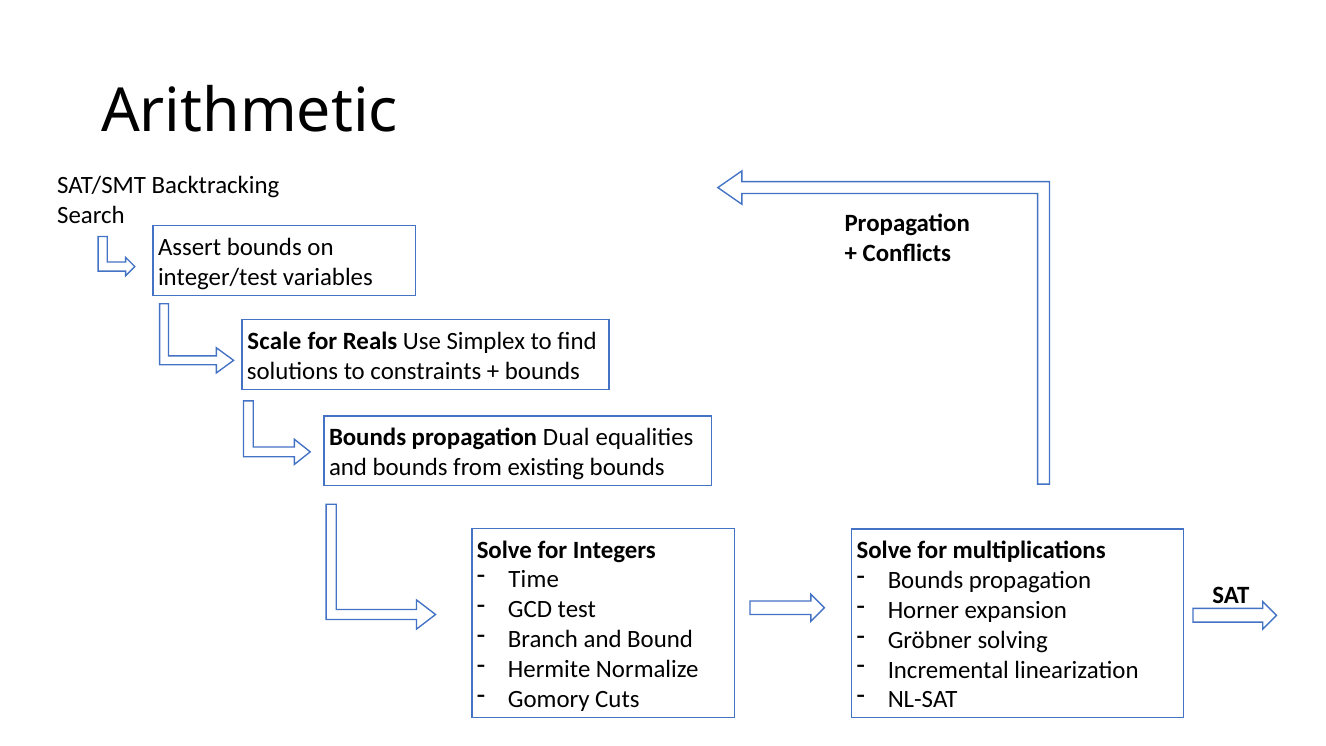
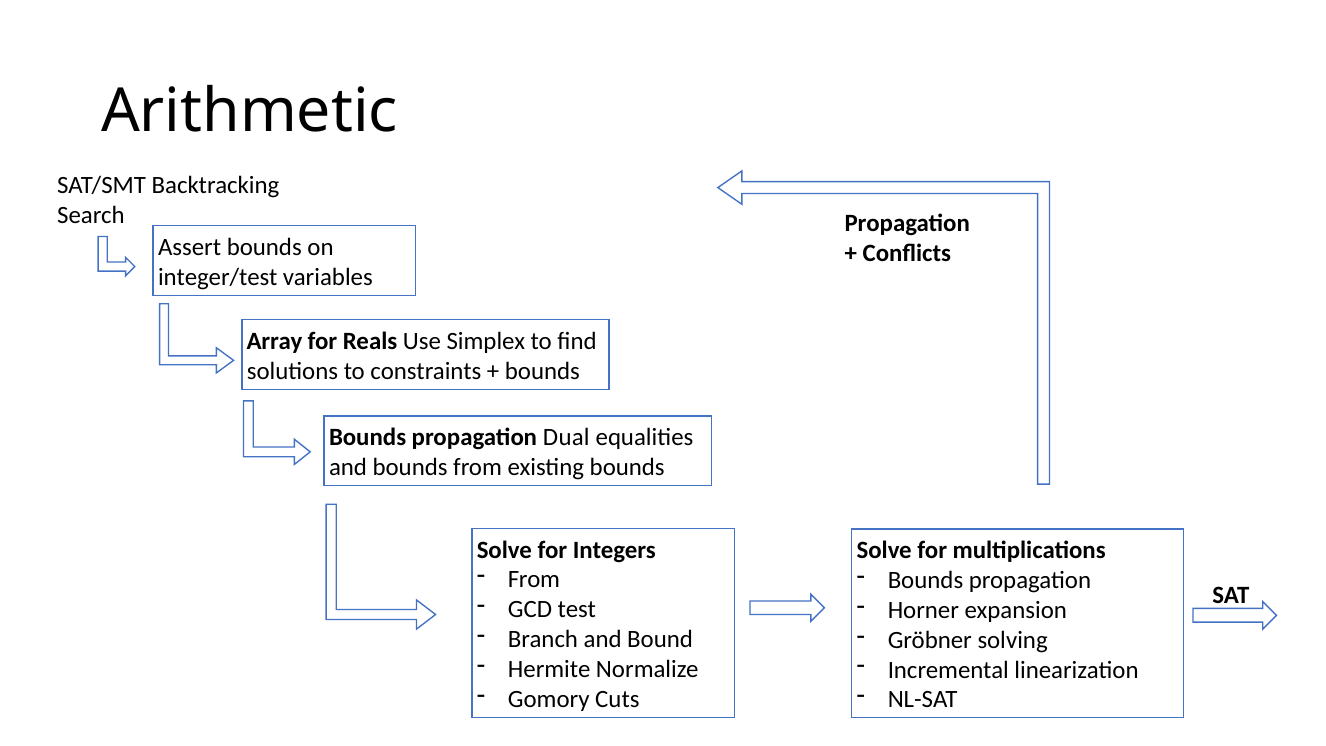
Scale: Scale -> Array
Time at (534, 580): Time -> From
